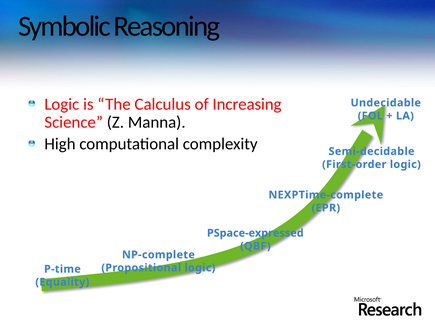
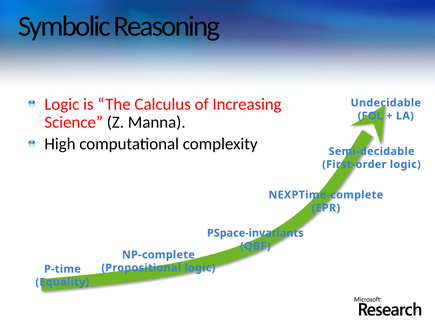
PSpace-expressed: PSpace-expressed -> PSpace-invariants
